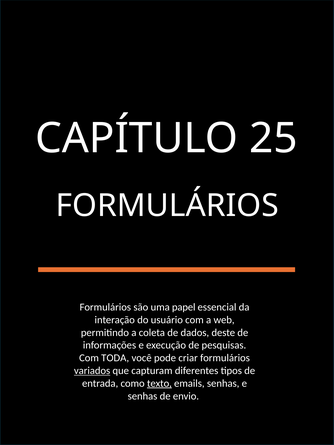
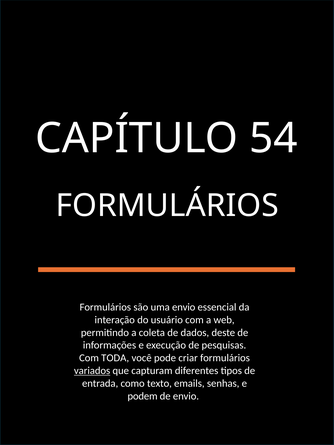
25: 25 -> 54
uma papel: papel -> envio
texto underline: present -> none
senhas at (143, 396): senhas -> podem
